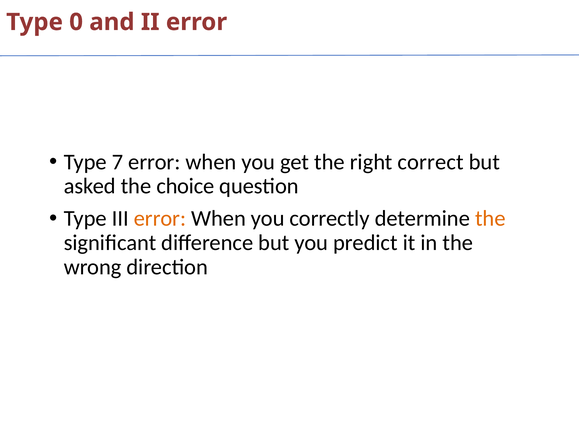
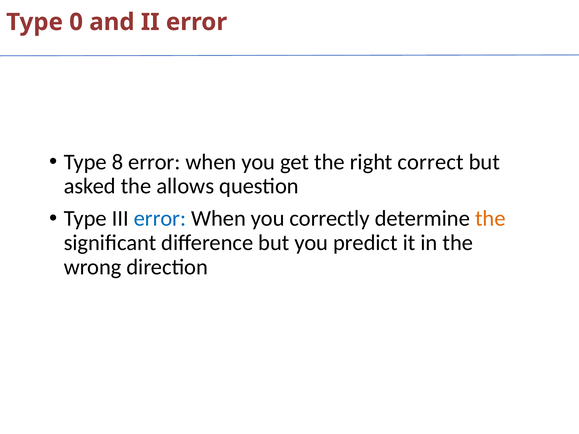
7: 7 -> 8
choice: choice -> allows
error at (160, 219) colour: orange -> blue
